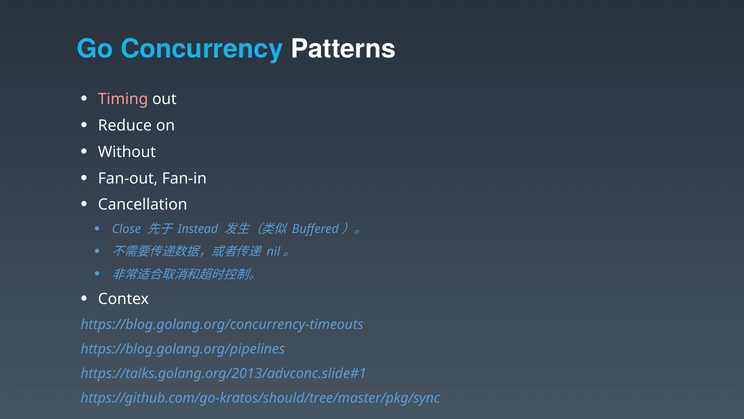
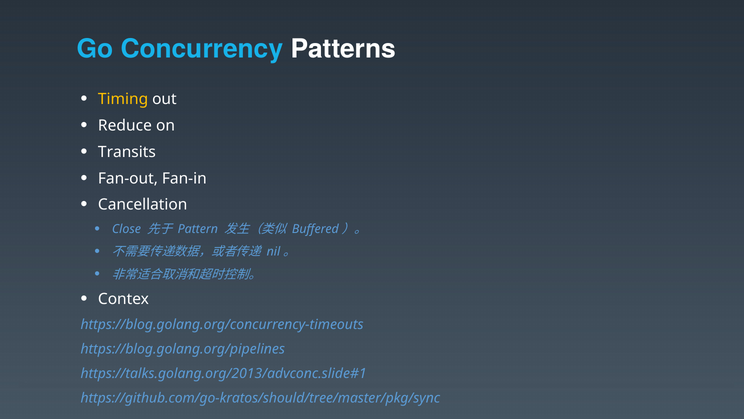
Timing colour: pink -> yellow
Without: Without -> Transits
Instead: Instead -> Pattern
